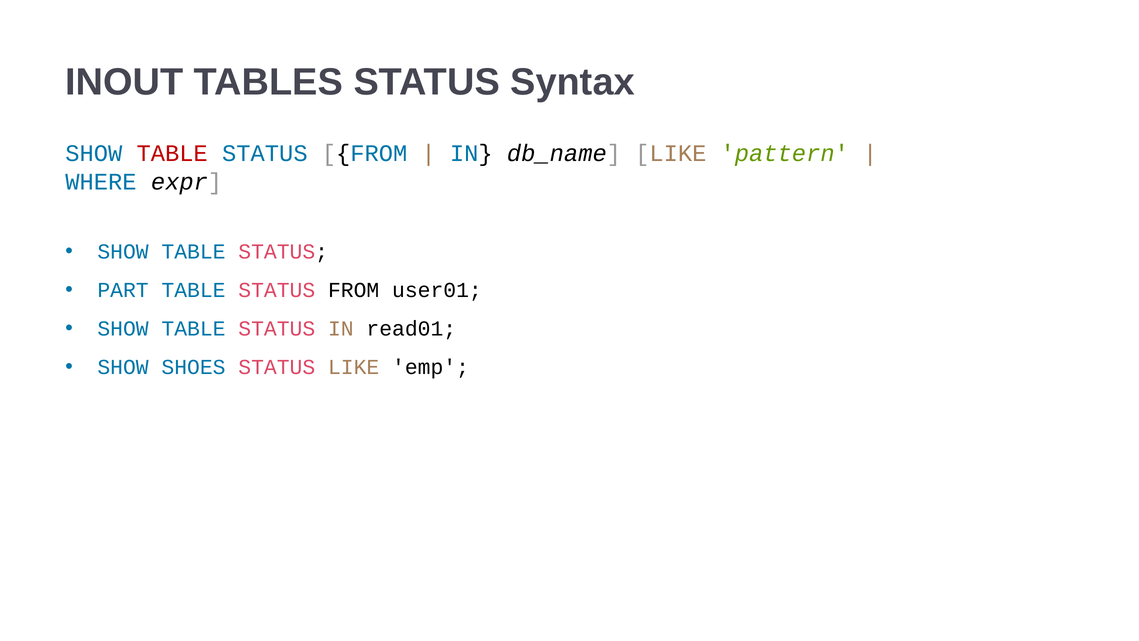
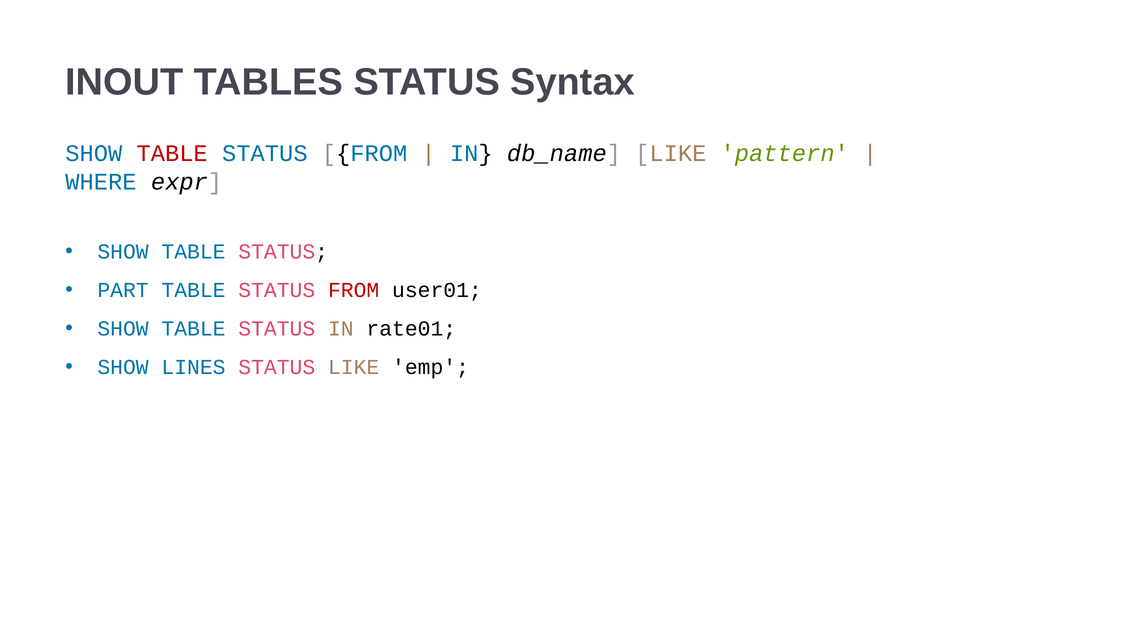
FROM at (354, 290) colour: black -> red
read01: read01 -> rate01
SHOES: SHOES -> LINES
